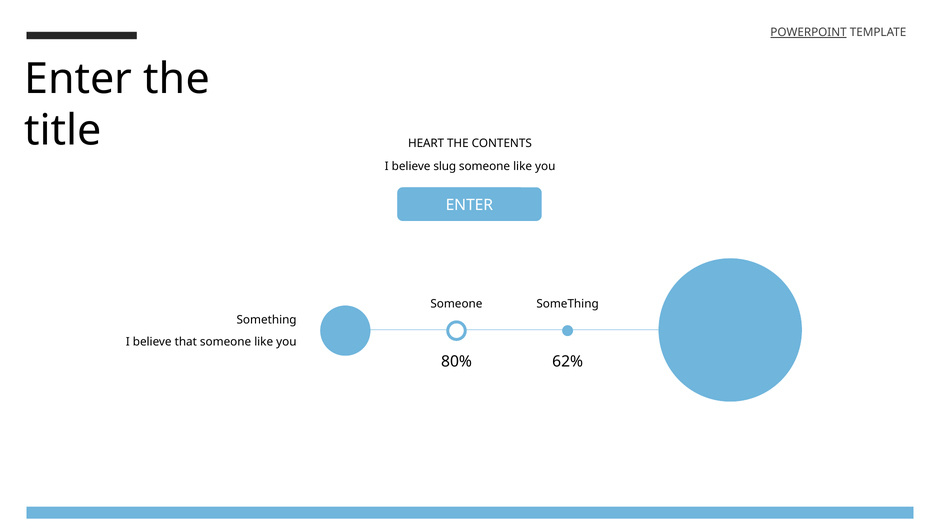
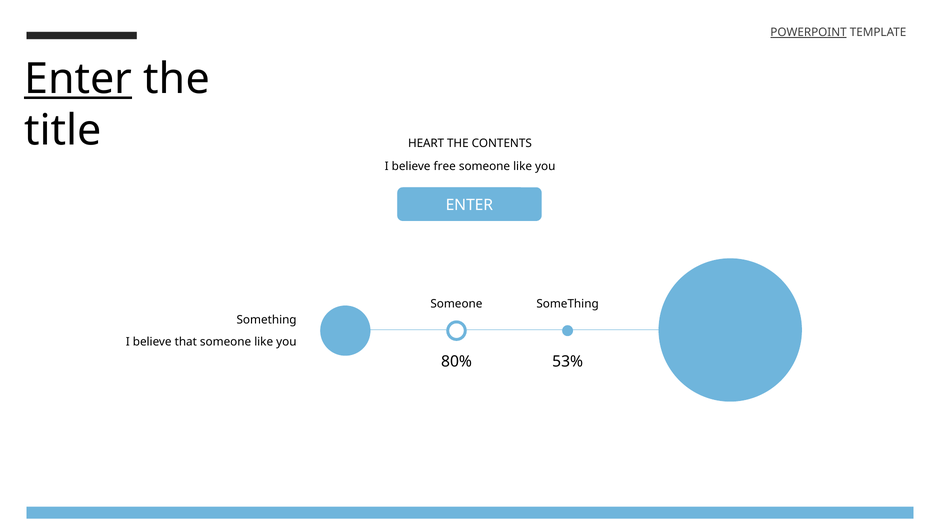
Enter at (78, 79) underline: none -> present
slug: slug -> free
62%: 62% -> 53%
